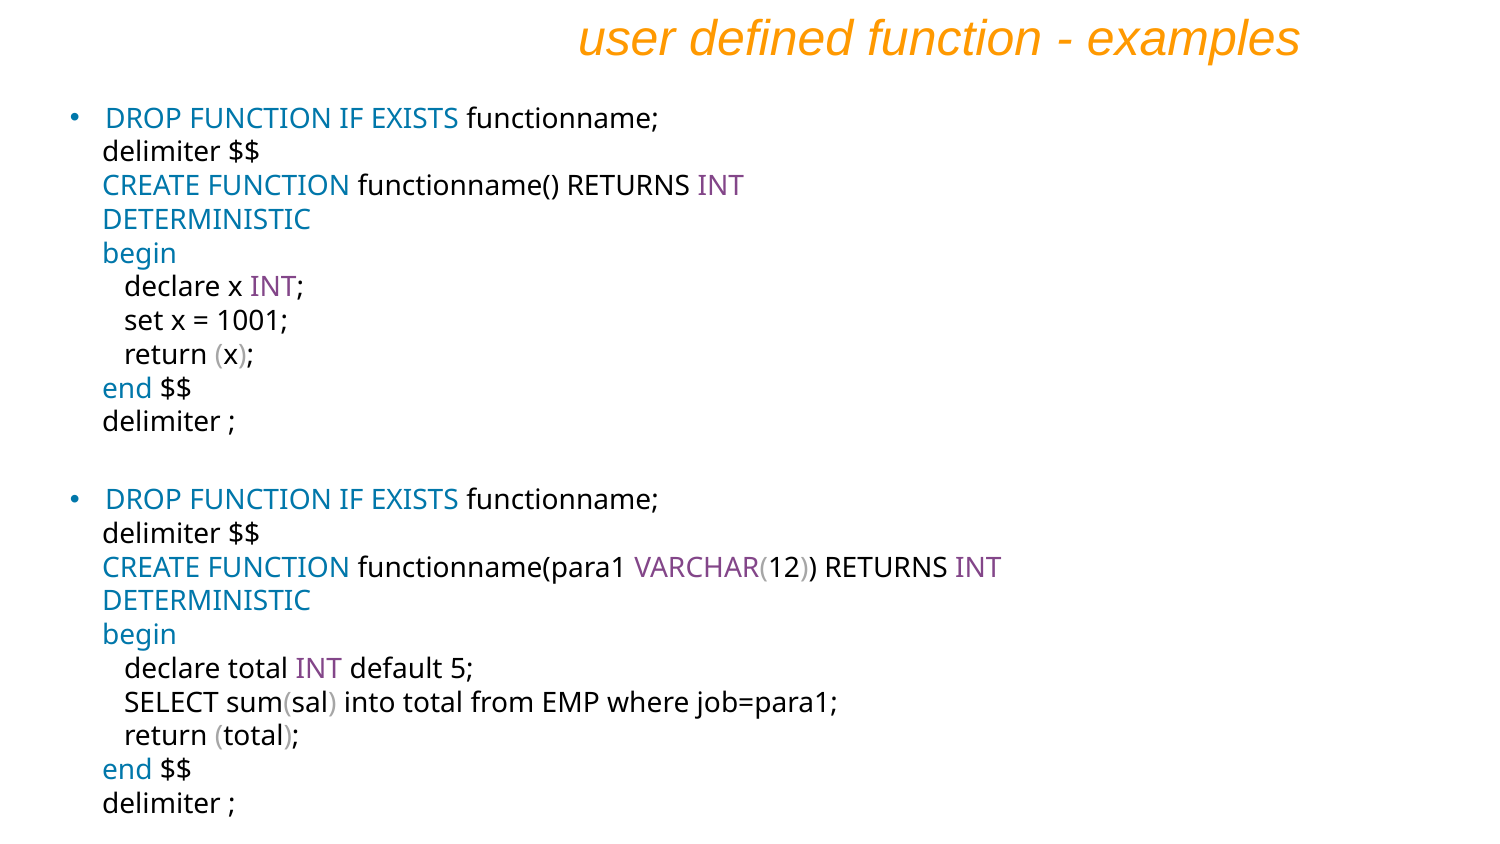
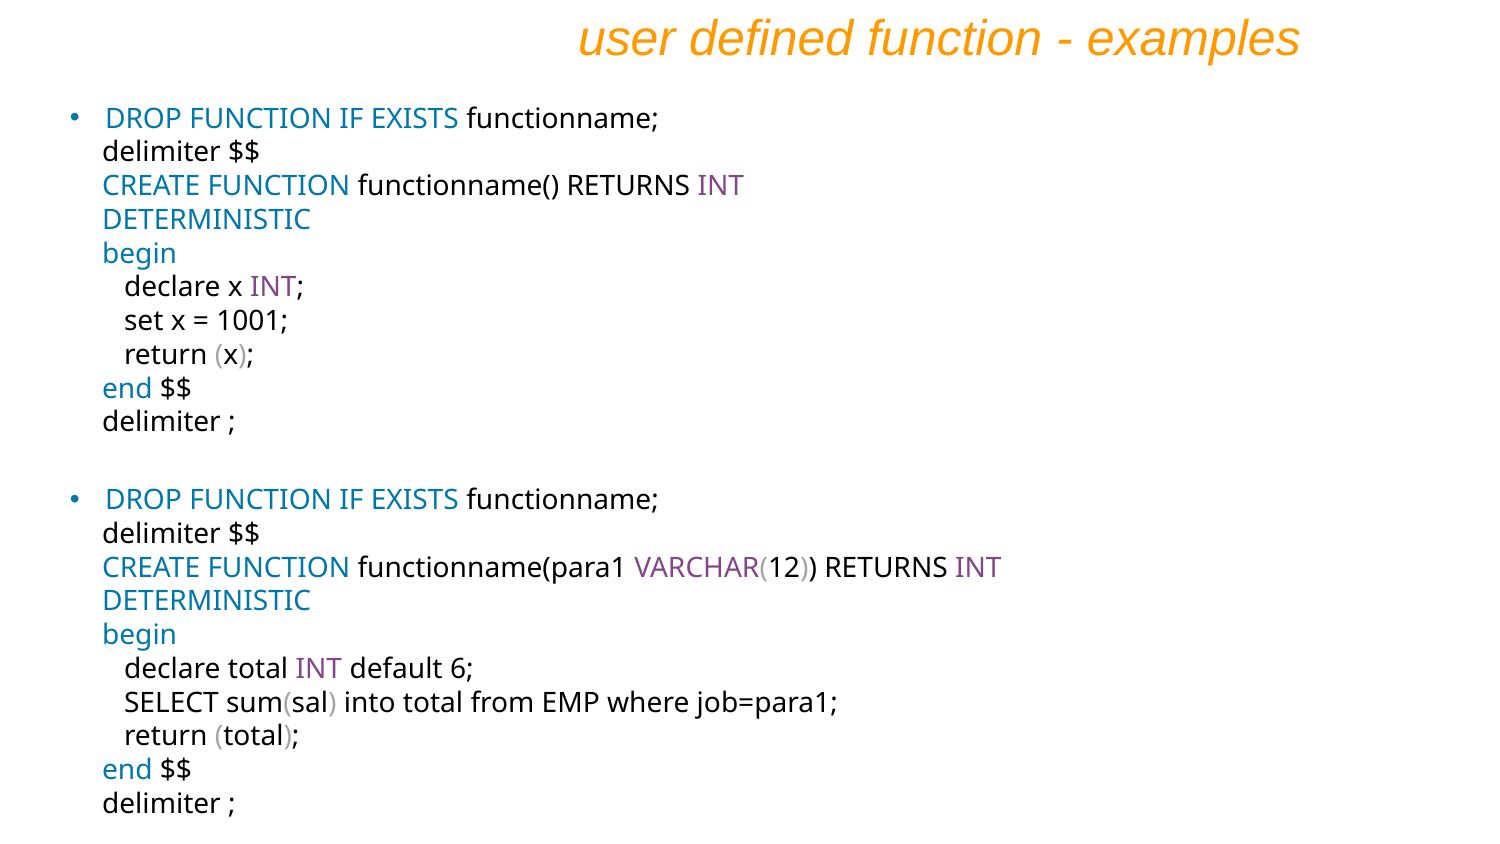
5: 5 -> 6
